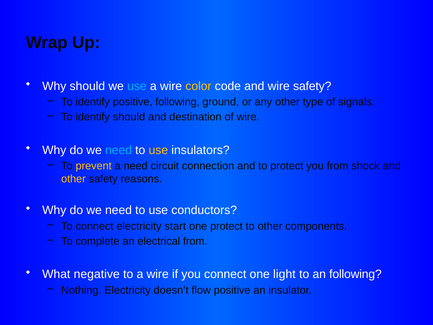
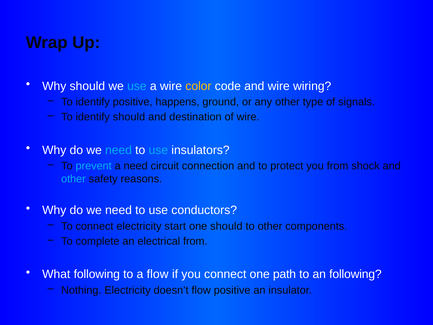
wire safety: safety -> wiring
positive following: following -> happens
use at (158, 150) colour: yellow -> light blue
prevent colour: yellow -> light blue
other at (73, 179) colour: yellow -> light blue
one protect: protect -> should
What negative: negative -> following
to a wire: wire -> flow
light: light -> path
